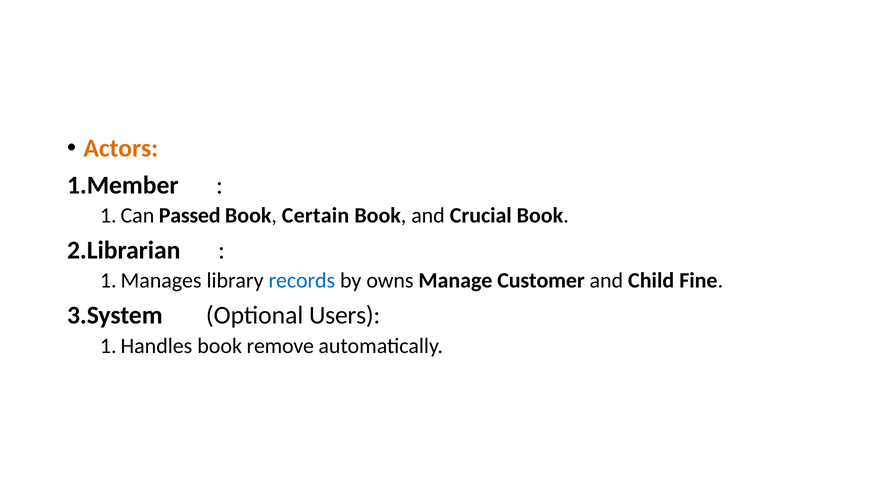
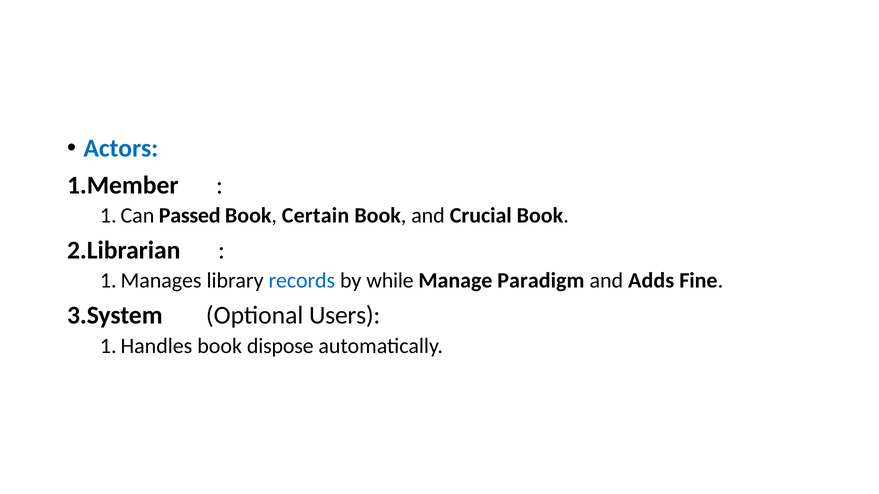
Actors colour: orange -> blue
owns: owns -> while
Customer: Customer -> Paradigm
Child: Child -> Adds
remove: remove -> dispose
